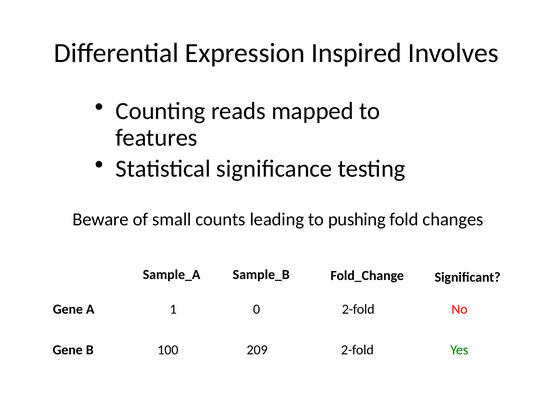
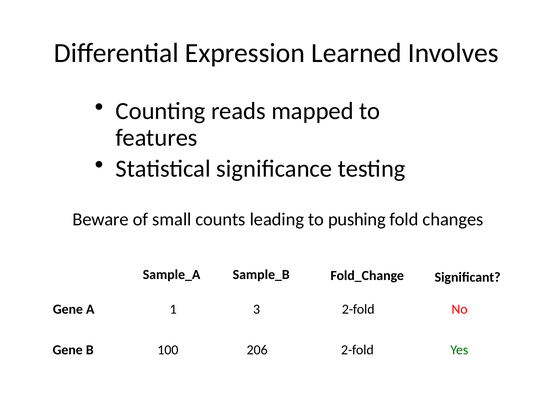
Inspired: Inspired -> Learned
0: 0 -> 3
209: 209 -> 206
